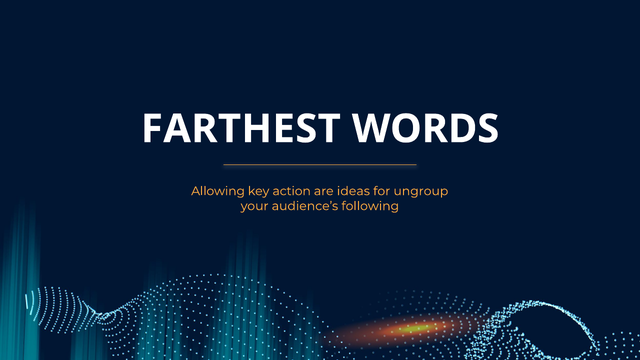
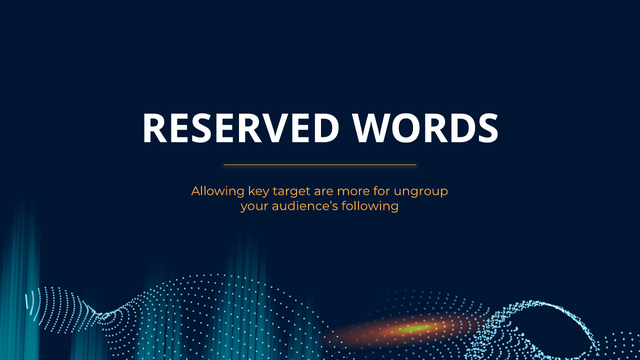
FARTHEST: FARTHEST -> RESERVED
action: action -> target
ideas: ideas -> more
